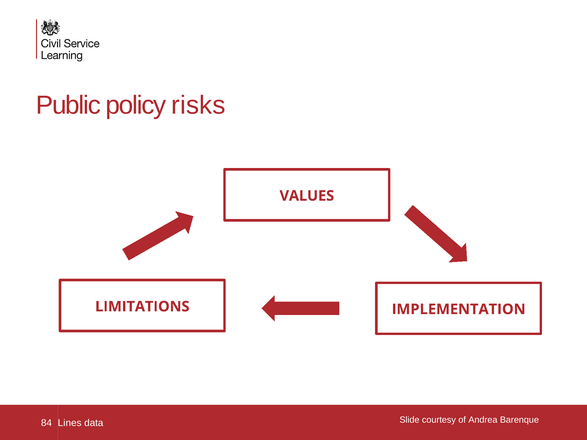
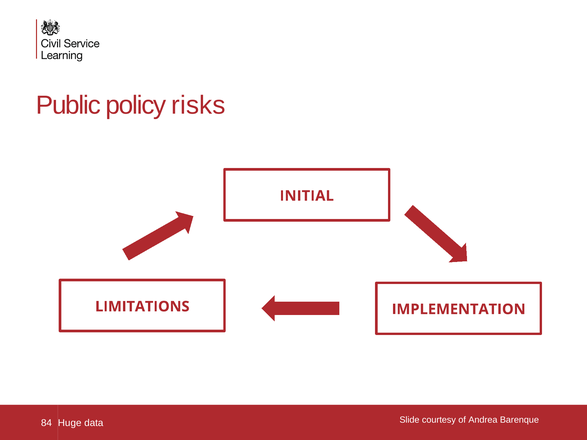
VALUES: VALUES -> INITIAL
Lines: Lines -> Huge
